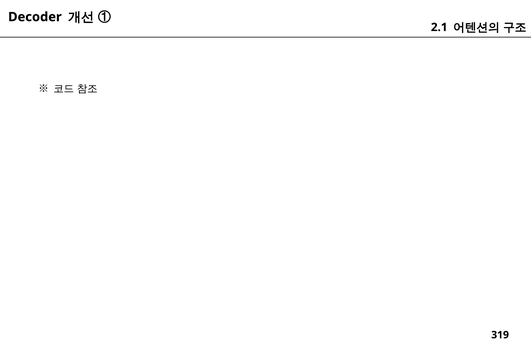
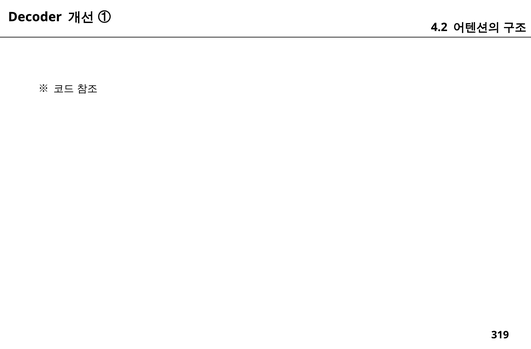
2.1: 2.1 -> 4.2
